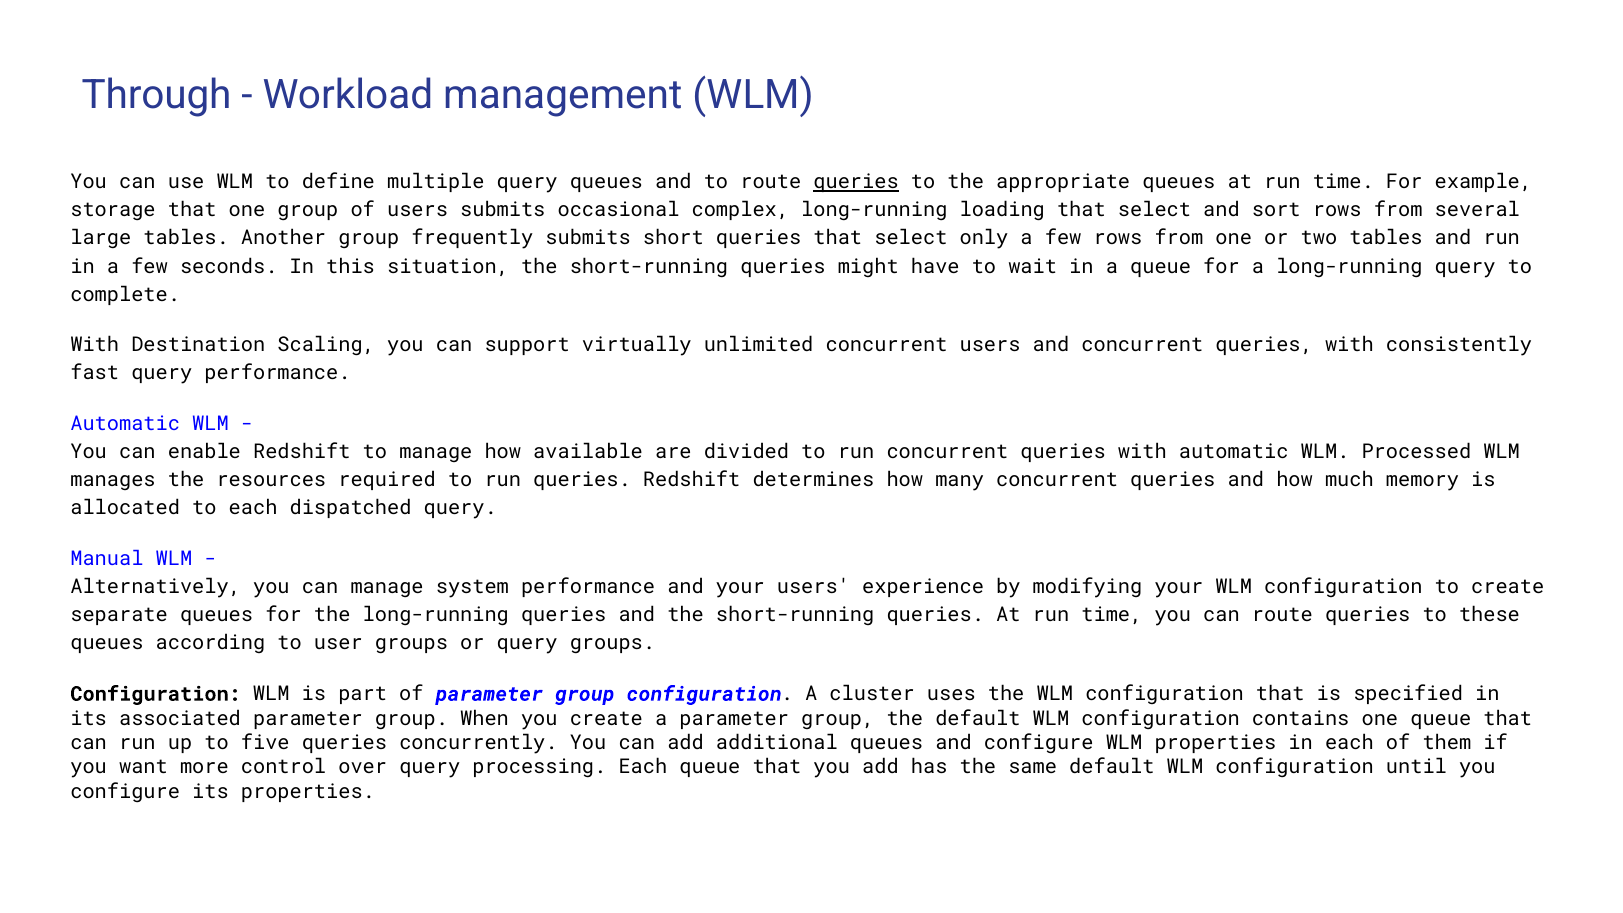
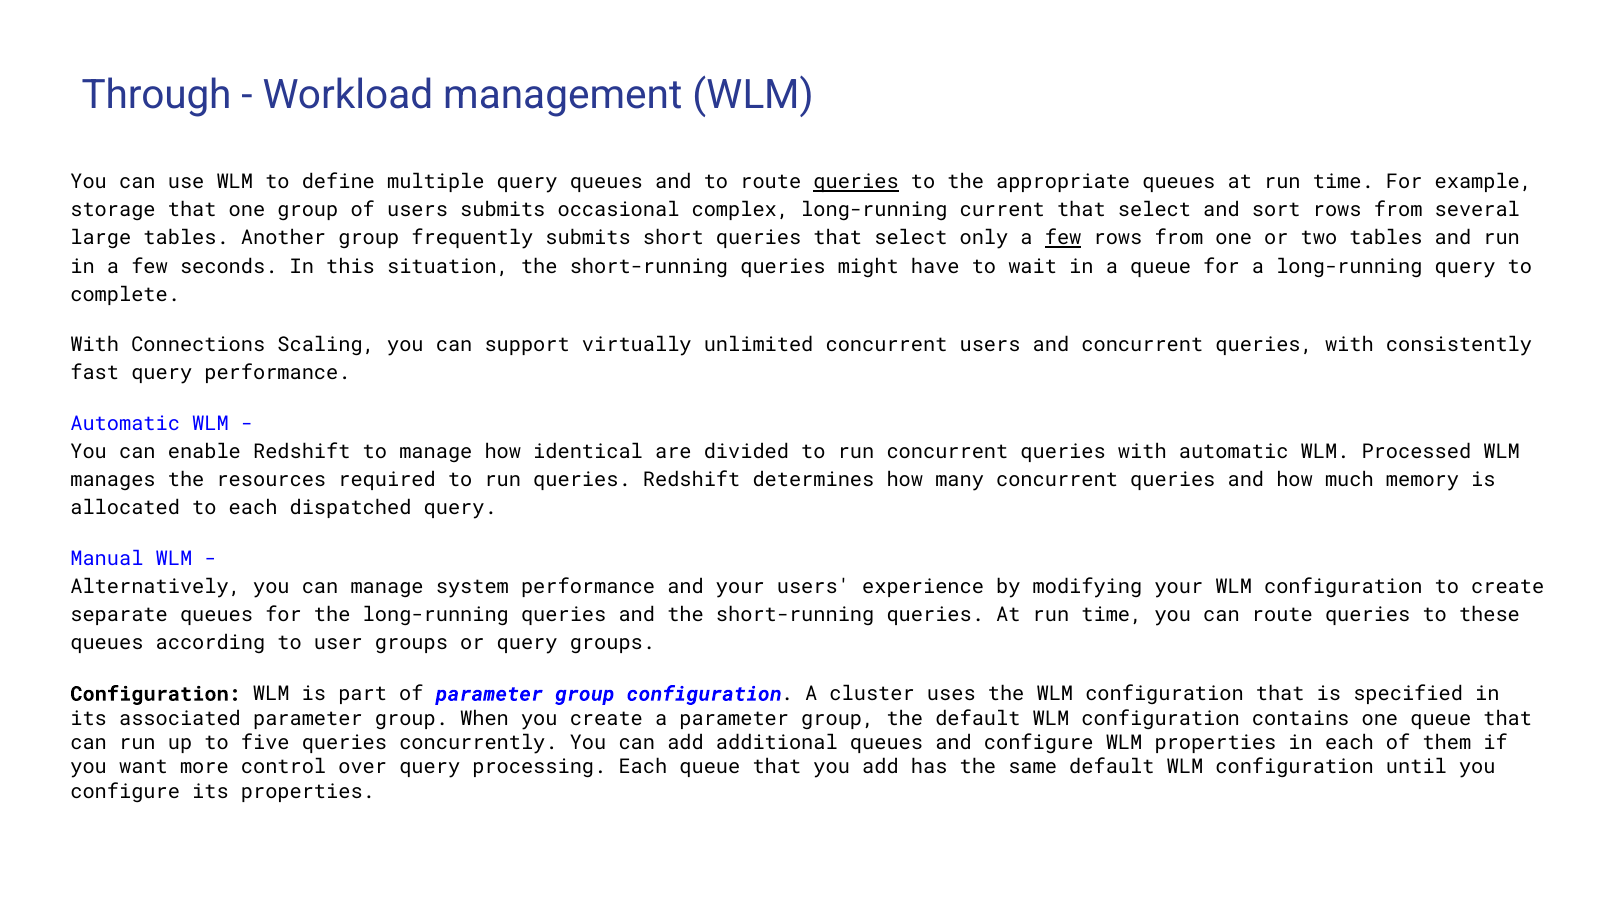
loading: loading -> current
few at (1063, 238) underline: none -> present
Destination: Destination -> Connections
available: available -> identical
